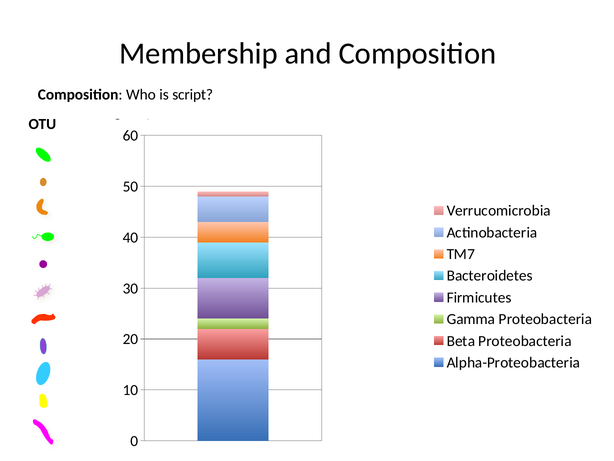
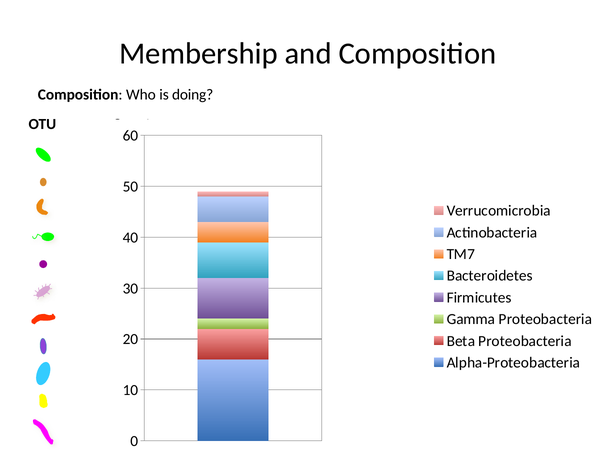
script: script -> doing
